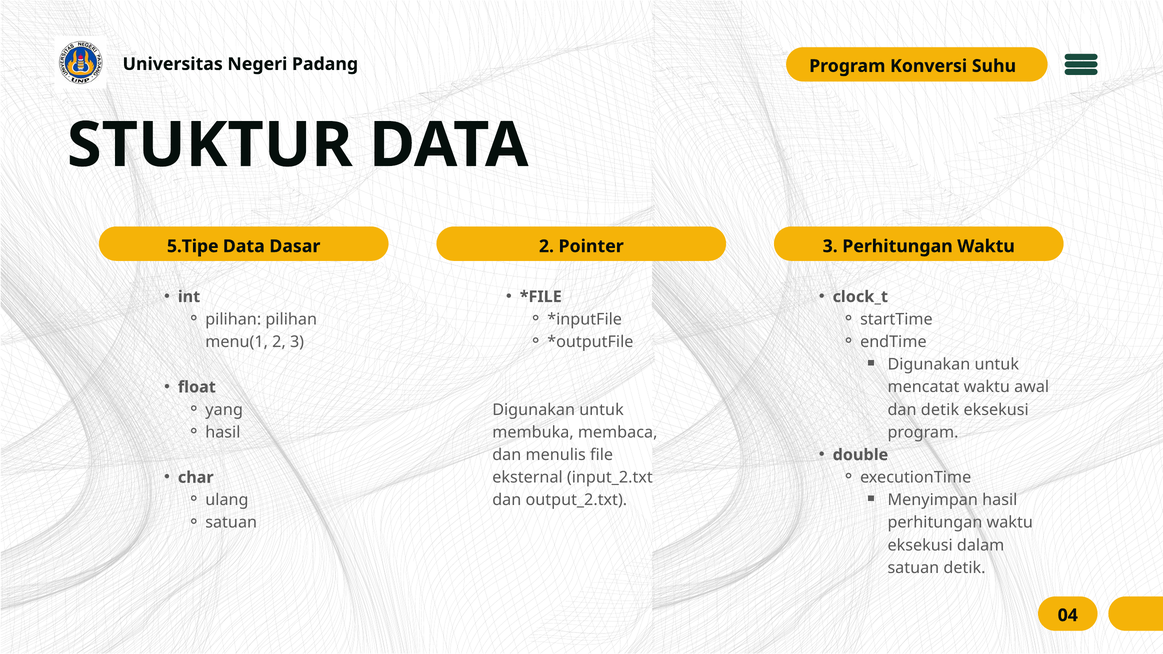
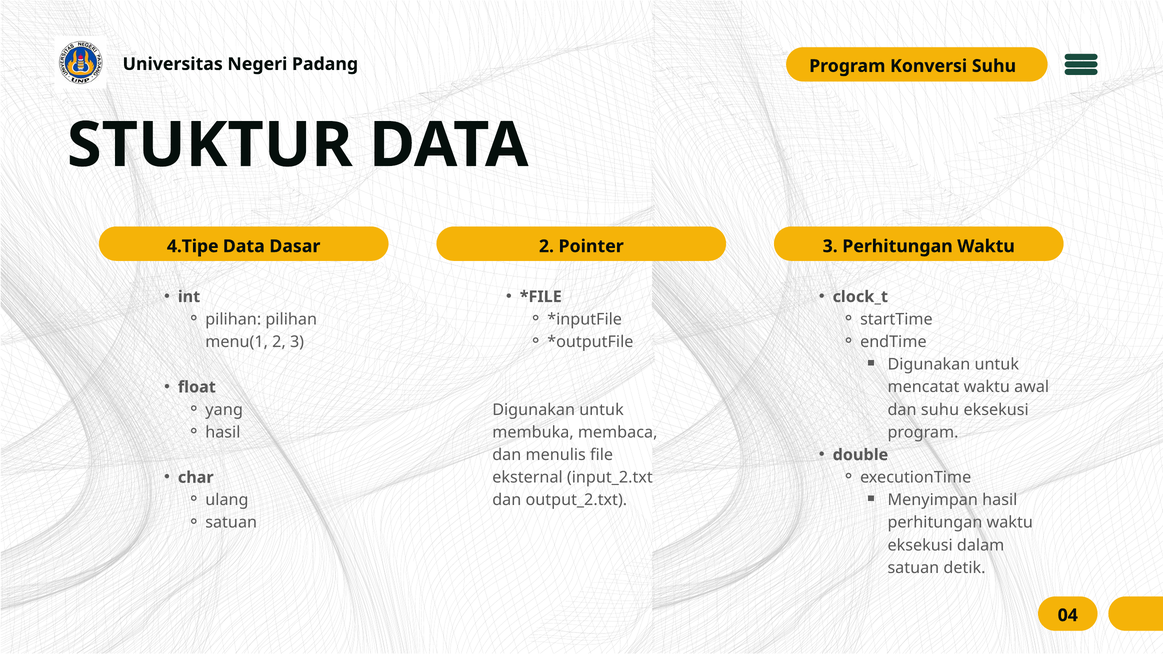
5.Tipe: 5.Tipe -> 4.Tipe
dan detik: detik -> suhu
